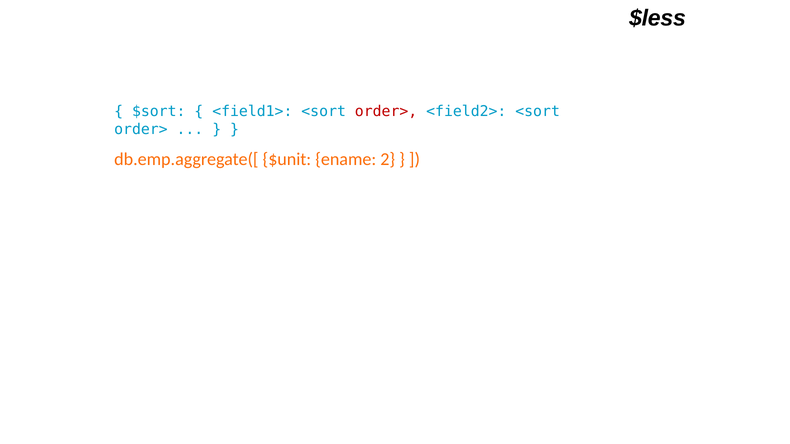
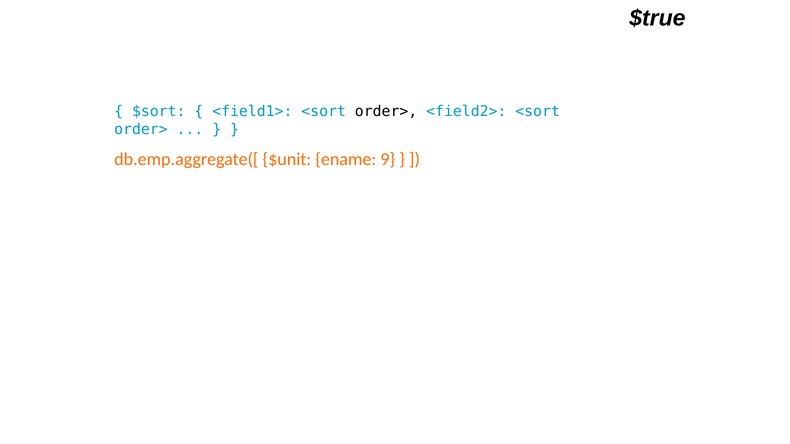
$less: $less -> $true
order> at (386, 112) colour: red -> black
2: 2 -> 9
